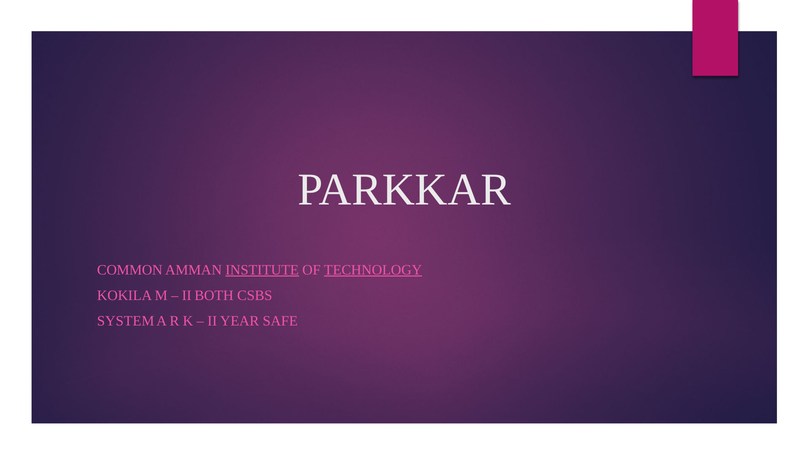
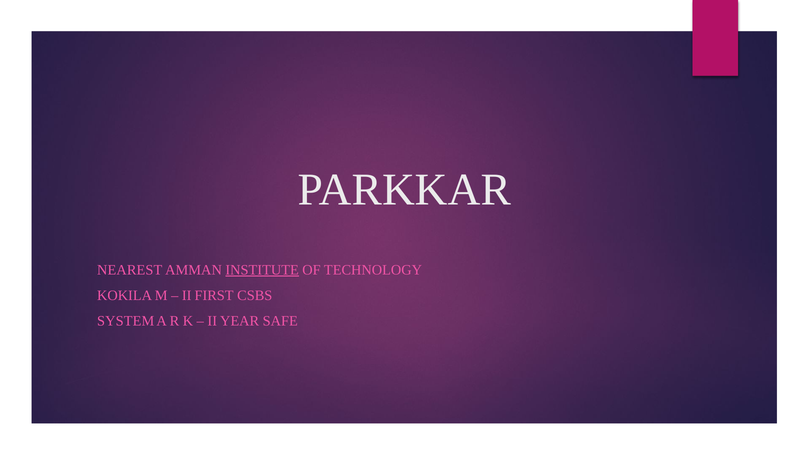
COMMON: COMMON -> NEAREST
TECHNOLOGY underline: present -> none
BOTH: BOTH -> FIRST
